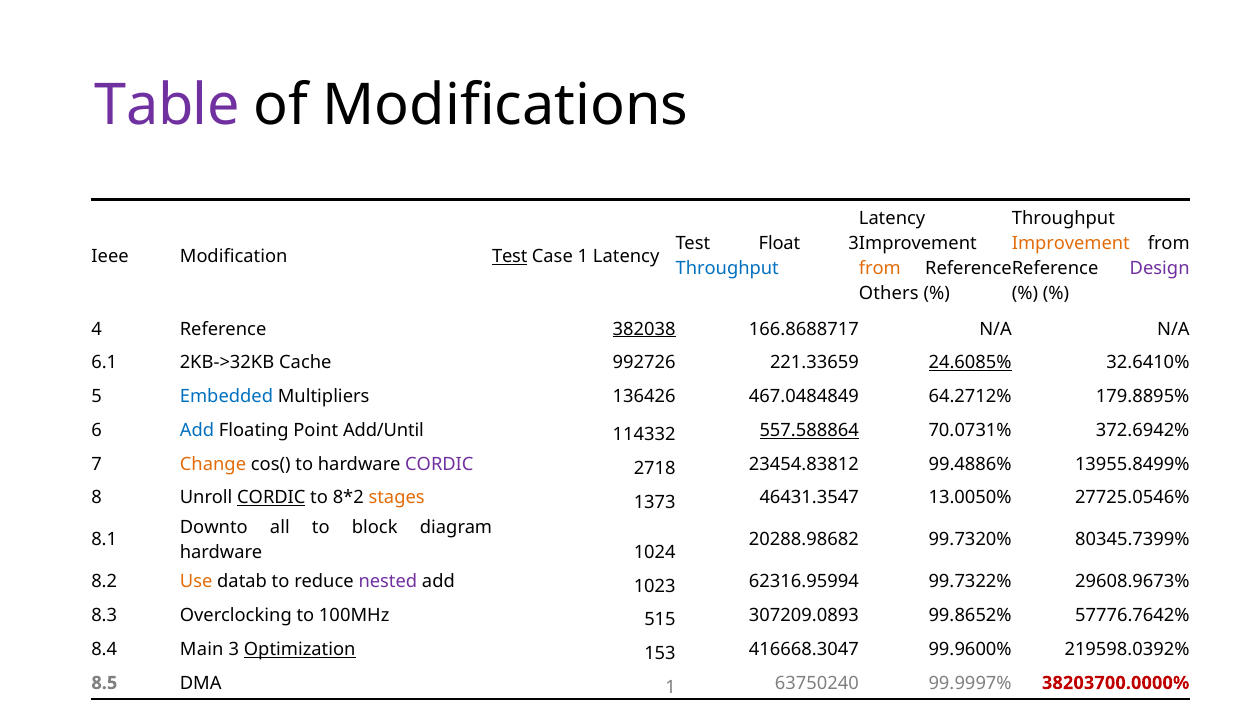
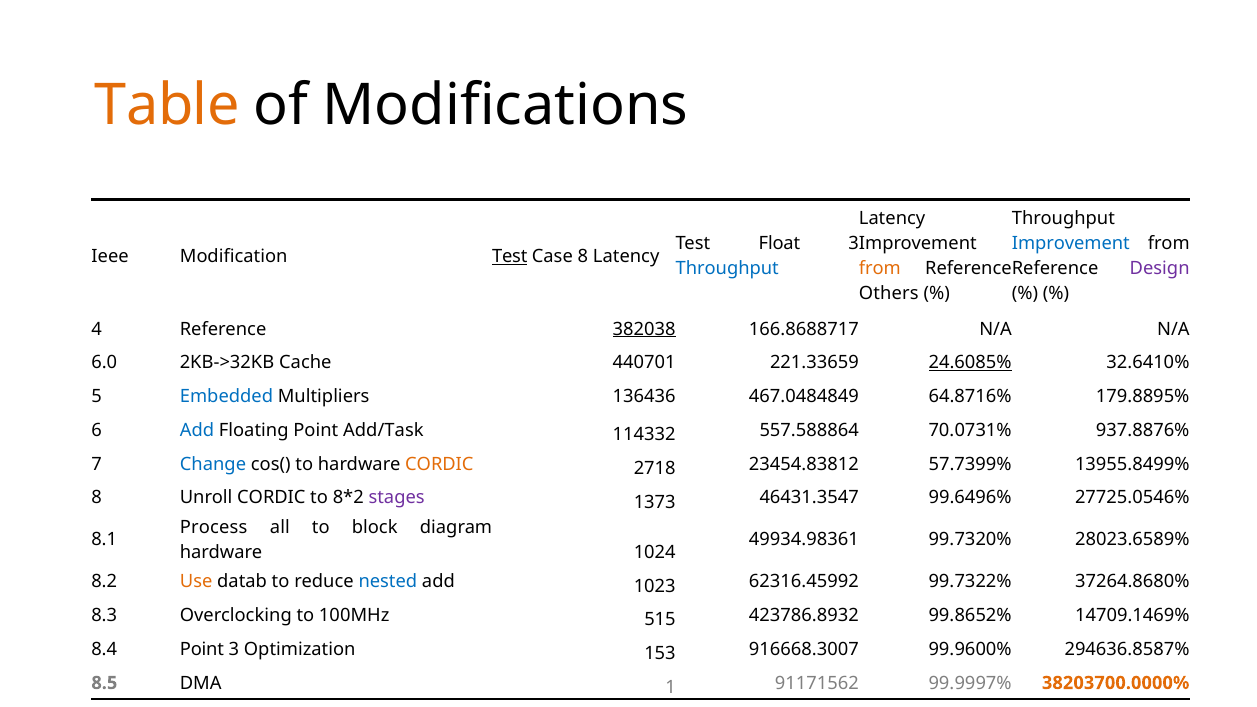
Table colour: purple -> orange
Improvement at (1071, 244) colour: orange -> blue
Case 1: 1 -> 8
6.1: 6.1 -> 6.0
992726: 992726 -> 440701
136426: 136426 -> 136436
64.2712%: 64.2712% -> 64.8716%
Add/Until: Add/Until -> Add/Task
557.588864 underline: present -> none
372.6942%: 372.6942% -> 937.8876%
Change colour: orange -> blue
CORDIC at (439, 464) colour: purple -> orange
99.4886%: 99.4886% -> 57.7399%
CORDIC at (271, 498) underline: present -> none
stages colour: orange -> purple
13.0050%: 13.0050% -> 99.6496%
Downto: Downto -> Process
20288.98682: 20288.98682 -> 49934.98361
80345.7399%: 80345.7399% -> 28023.6589%
nested colour: purple -> blue
62316.95994: 62316.95994 -> 62316.45992
29608.9673%: 29608.9673% -> 37264.8680%
307209.0893: 307209.0893 -> 423786.8932
57776.7642%: 57776.7642% -> 14709.1469%
8.4 Main: Main -> Point
Optimization underline: present -> none
416668.3047: 416668.3047 -> 916668.3007
219598.0392%: 219598.0392% -> 294636.8587%
63750240: 63750240 -> 91171562
38203700.0000% colour: red -> orange
